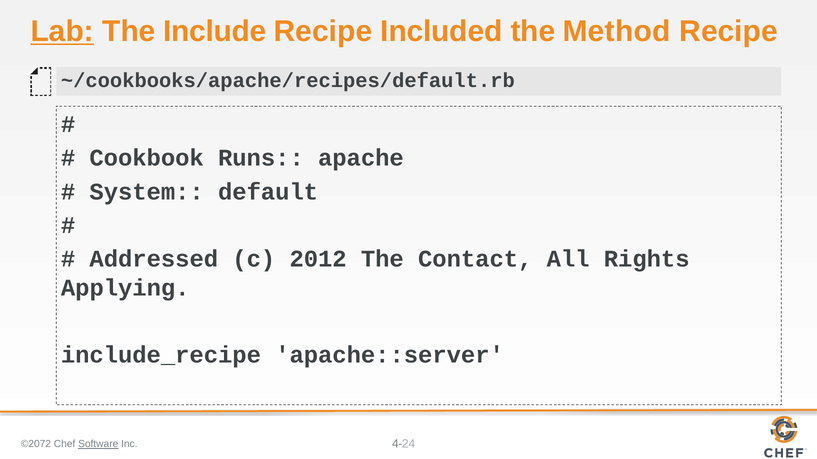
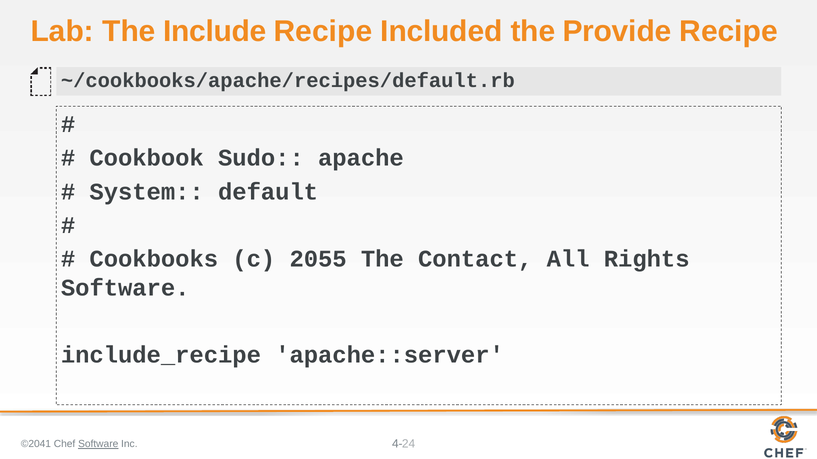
Lab underline: present -> none
Method: Method -> Provide
Runs: Runs -> Sudo
Addressed: Addressed -> Cookbooks
2012: 2012 -> 2055
Applying at (125, 288): Applying -> Software
©2072: ©2072 -> ©2041
